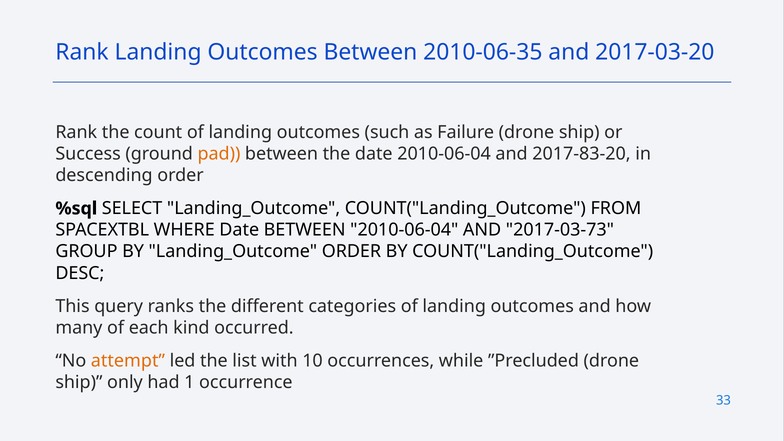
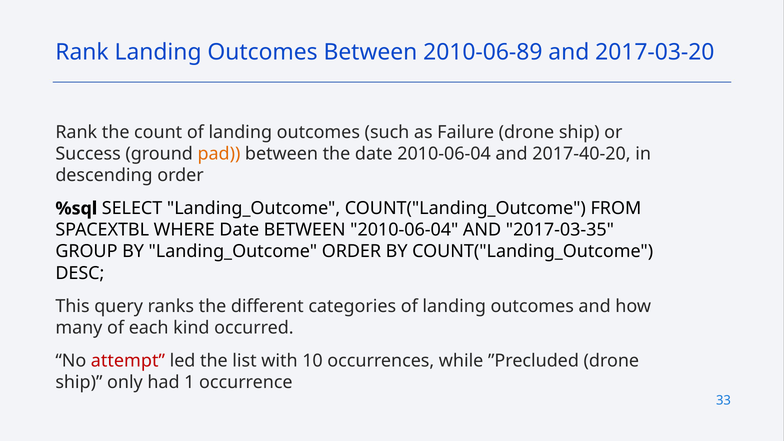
2010-06-35: 2010-06-35 -> 2010-06-89
2017-83-20: 2017-83-20 -> 2017-40-20
2017-03-73: 2017-03-73 -> 2017-03-35
attempt colour: orange -> red
